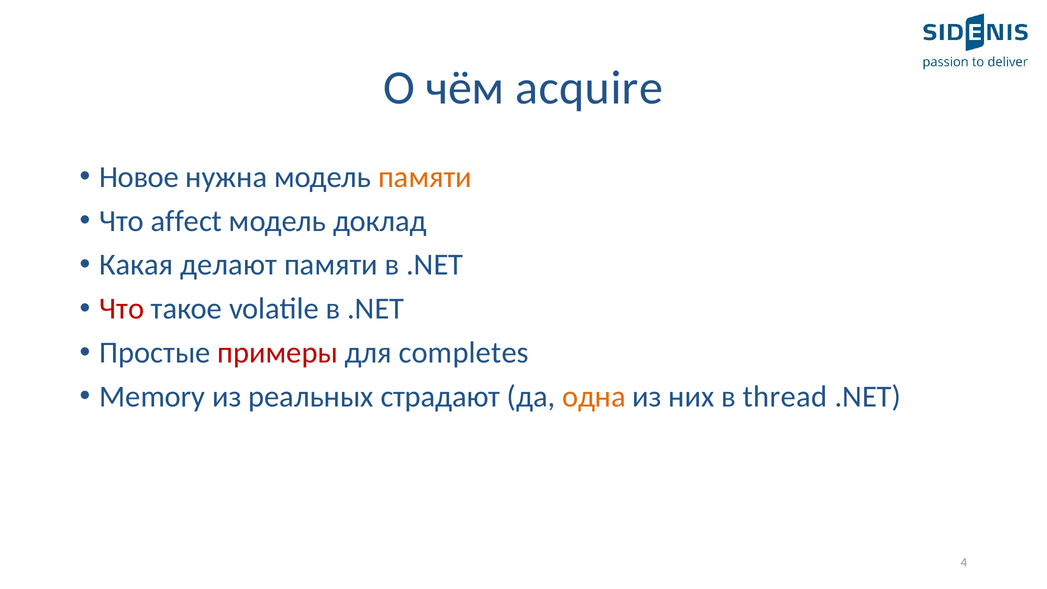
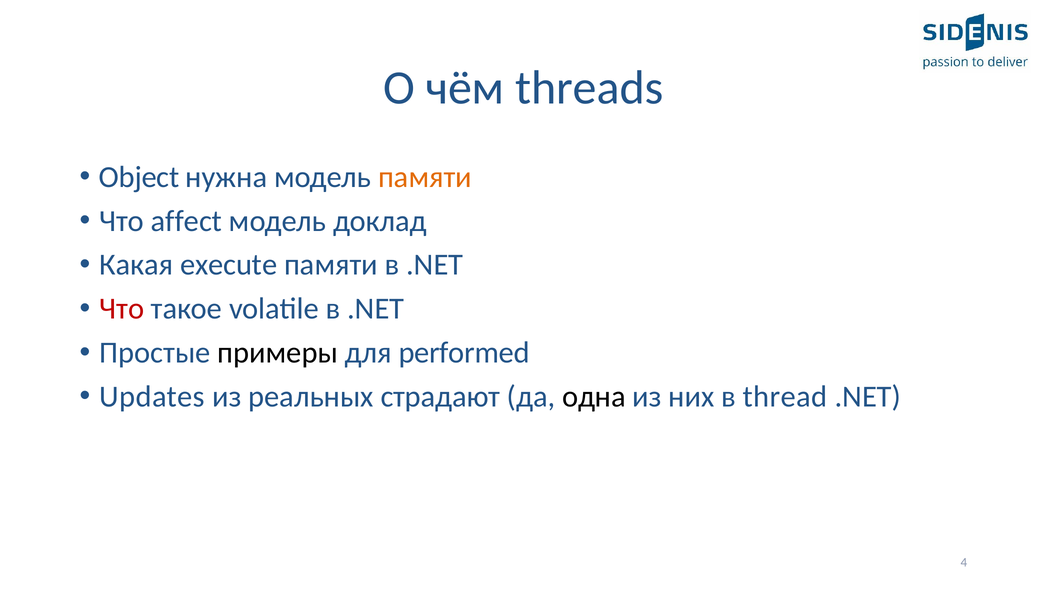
acquire: acquire -> threads
Новое: Новое -> Object
делают: делают -> execute
примеры colour: red -> black
completes: completes -> performed
Memory: Memory -> Updates
одна colour: orange -> black
